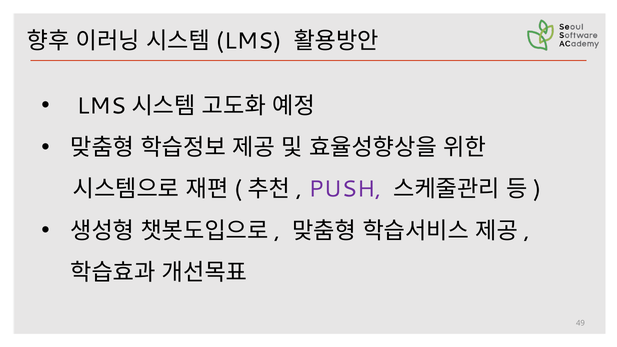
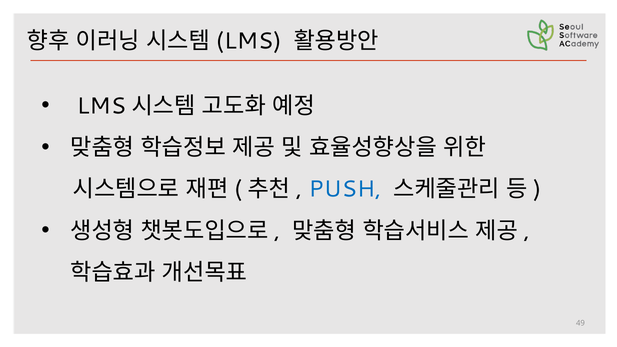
PUSH colour: purple -> blue
